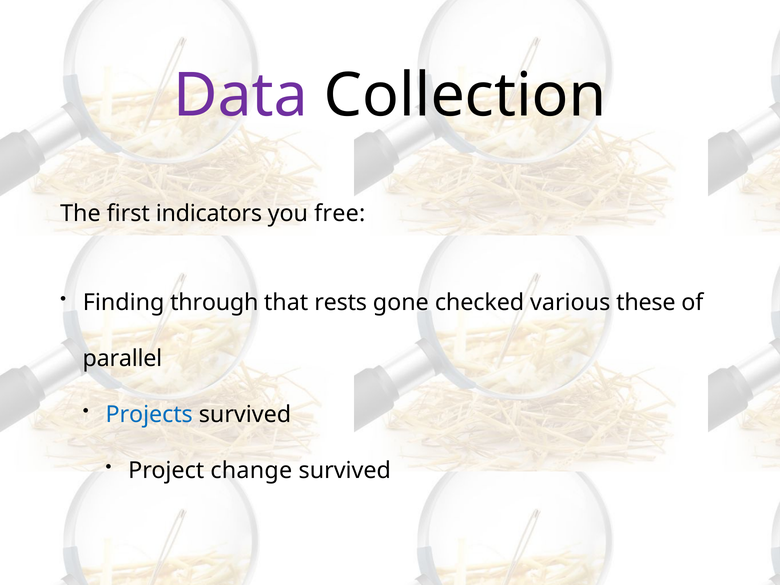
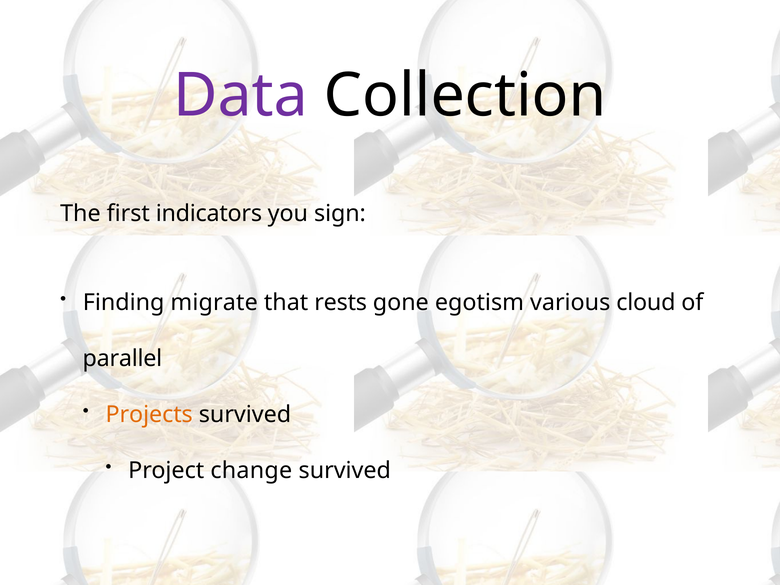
free: free -> sign
through: through -> migrate
checked: checked -> egotism
these: these -> cloud
Projects colour: blue -> orange
